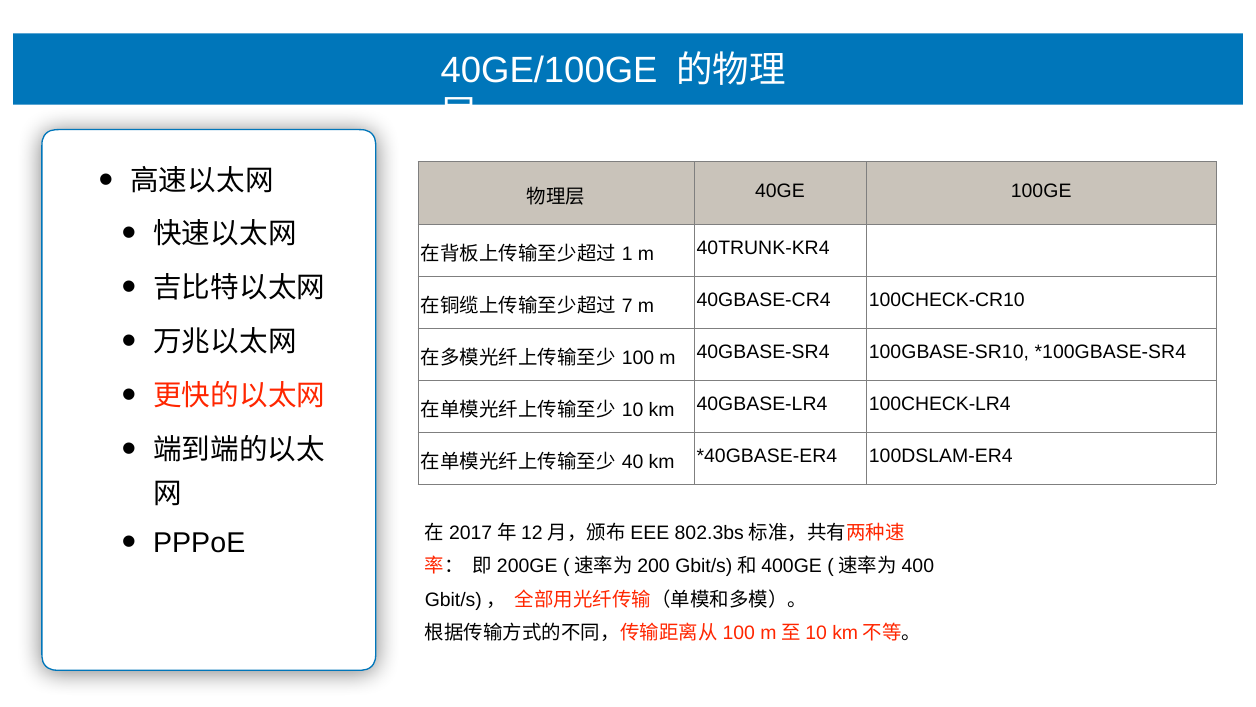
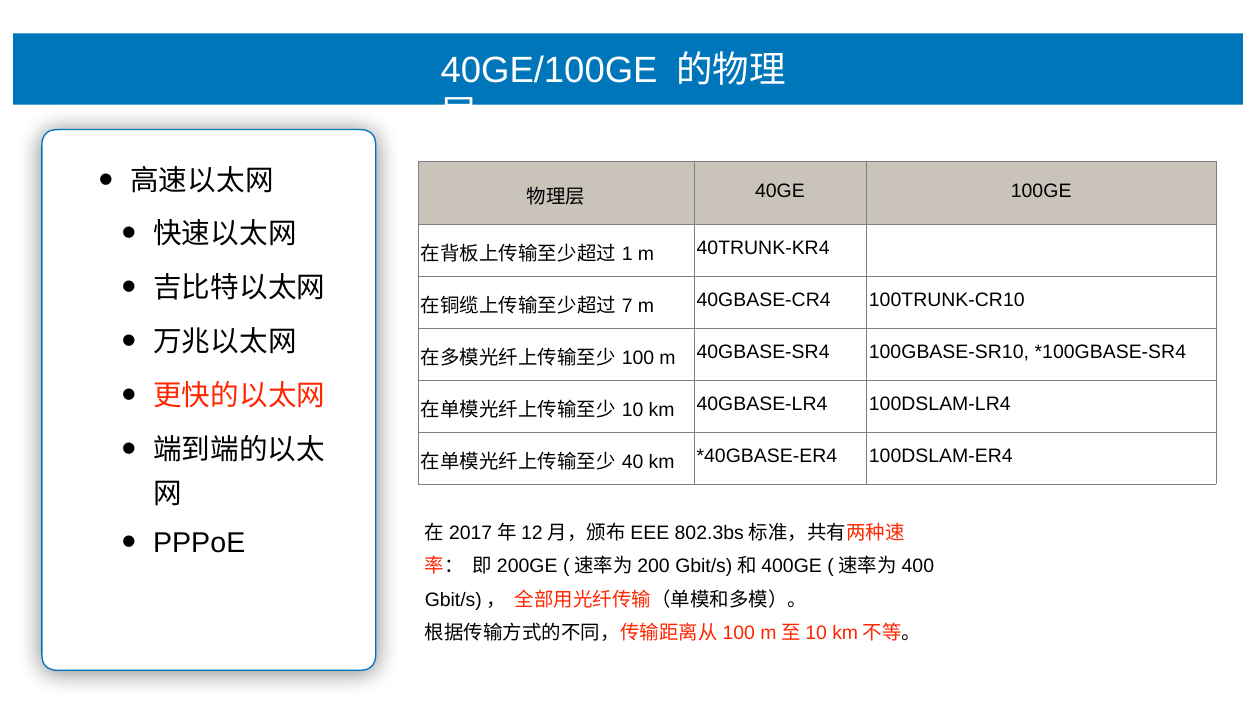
100CHECK-CR10: 100CHECK-CR10 -> 100TRUNK-CR10
100CHECK-LR4: 100CHECK-LR4 -> 100DSLAM-LR4
